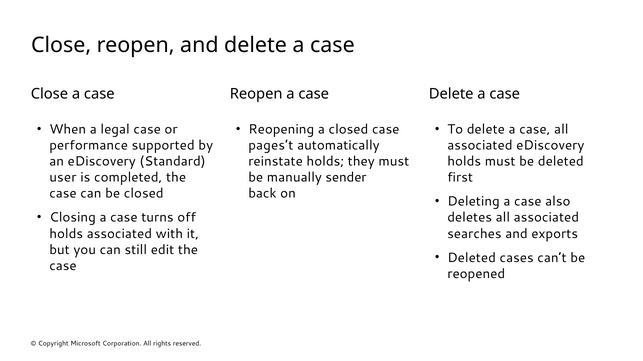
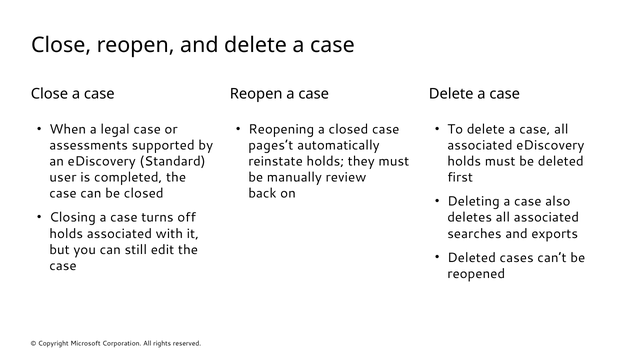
performance: performance -> assessments
sender: sender -> review
